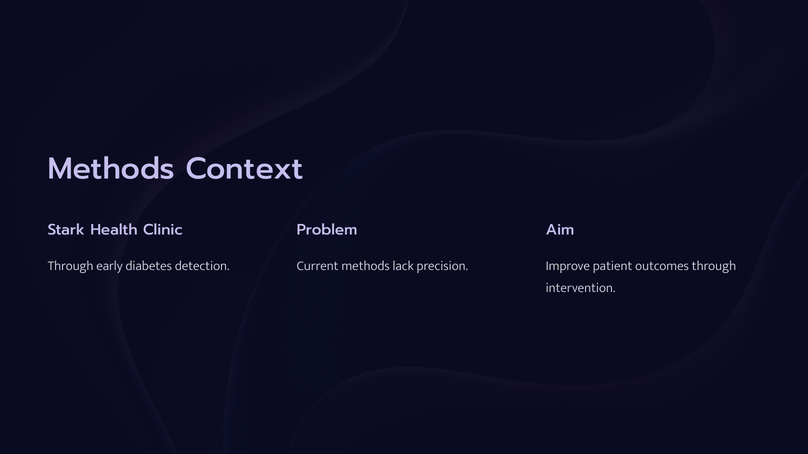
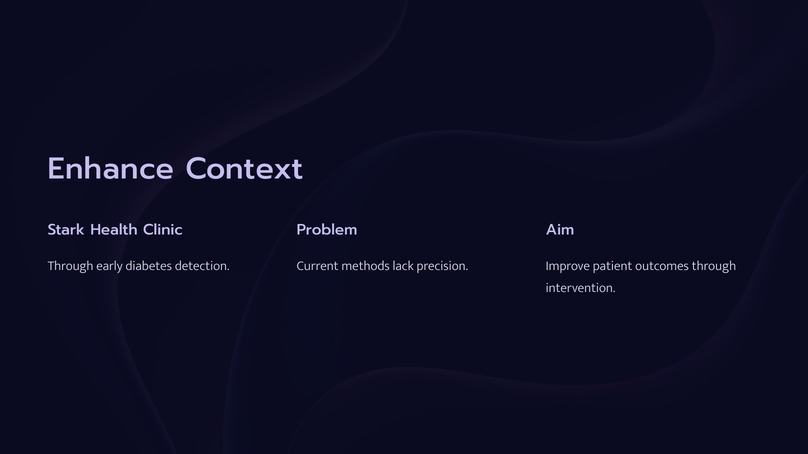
Methods at (111, 169): Methods -> Enhance
